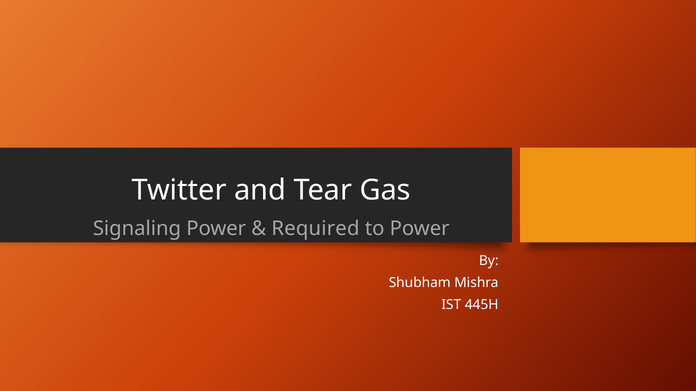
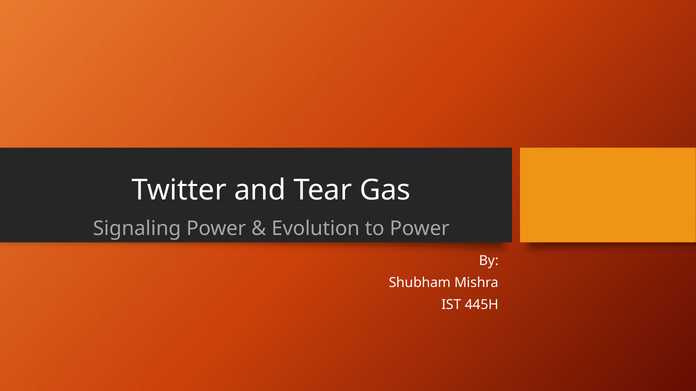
Required: Required -> Evolution
